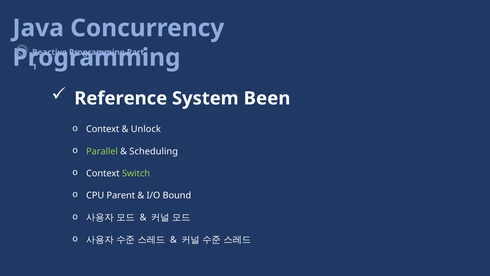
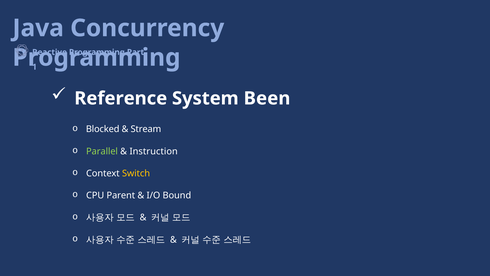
Context at (103, 129): Context -> Blocked
Unlock: Unlock -> Stream
Scheduling: Scheduling -> Instruction
Switch colour: light green -> yellow
